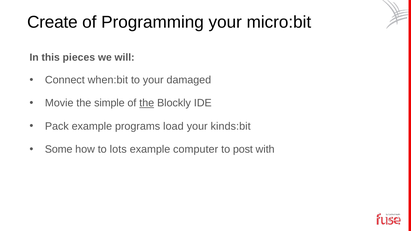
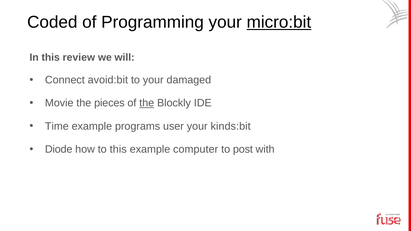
Create: Create -> Coded
micro:bit underline: none -> present
pieces: pieces -> review
when:bit: when:bit -> avoid:bit
simple: simple -> pieces
Pack: Pack -> Time
load: load -> user
Some: Some -> Diode
to lots: lots -> this
